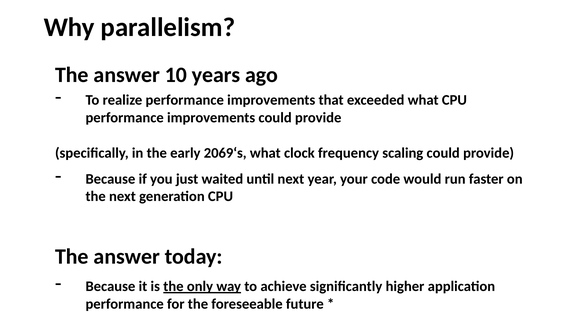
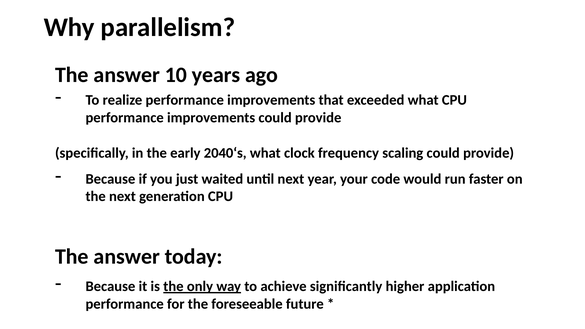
2069‘s: 2069‘s -> 2040‘s
